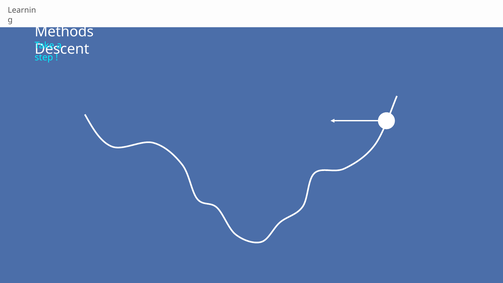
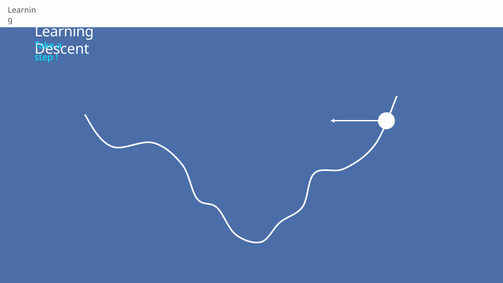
Methods: Methods -> Learning
